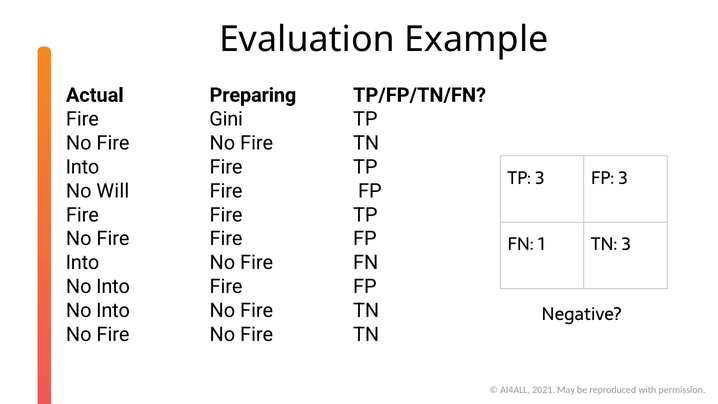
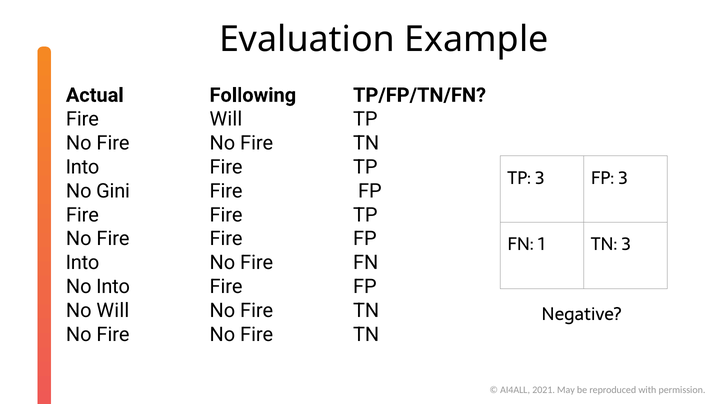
Preparing: Preparing -> Following
Fire Gini: Gini -> Will
Will: Will -> Gini
Into at (113, 311): Into -> Will
